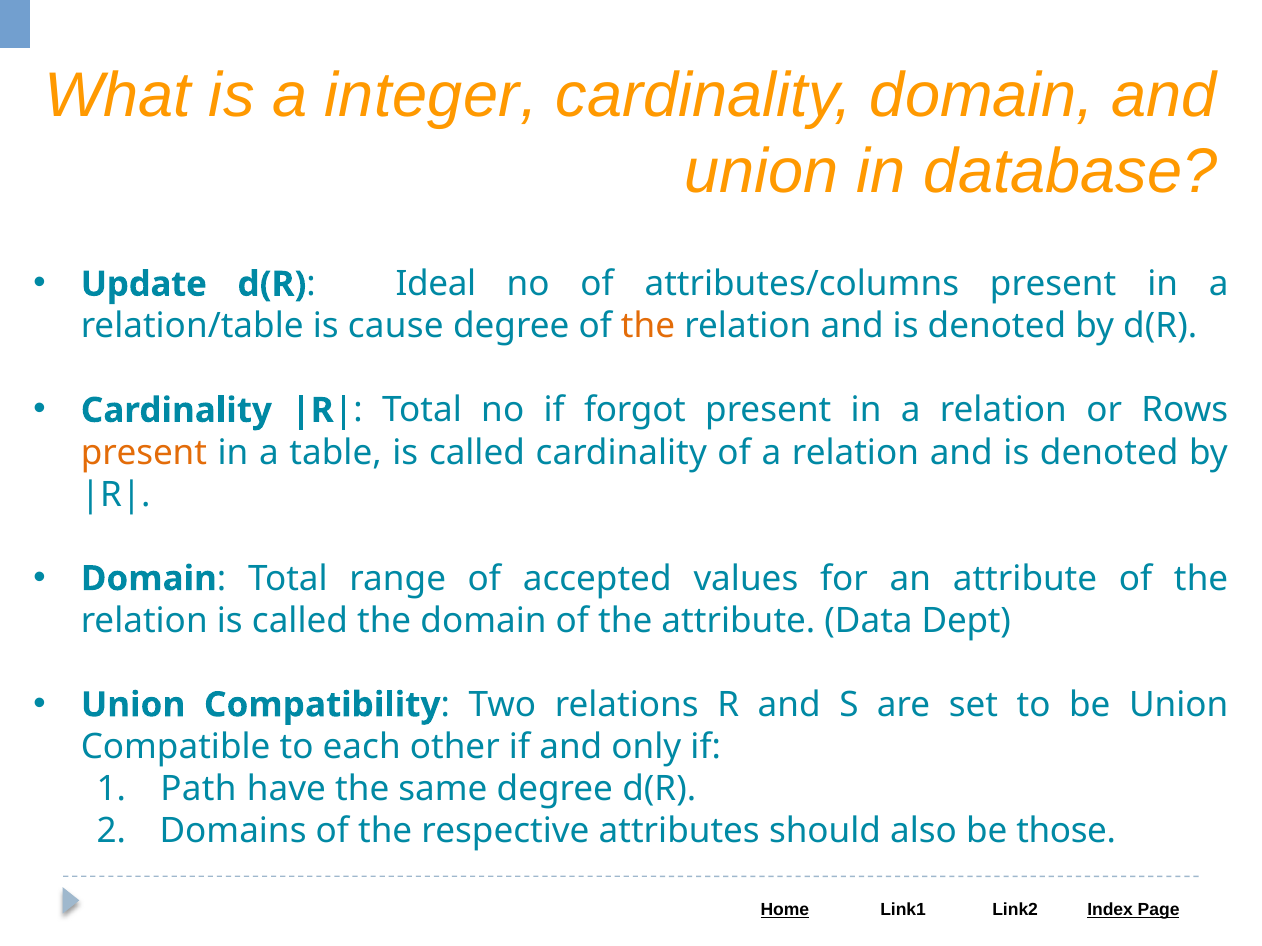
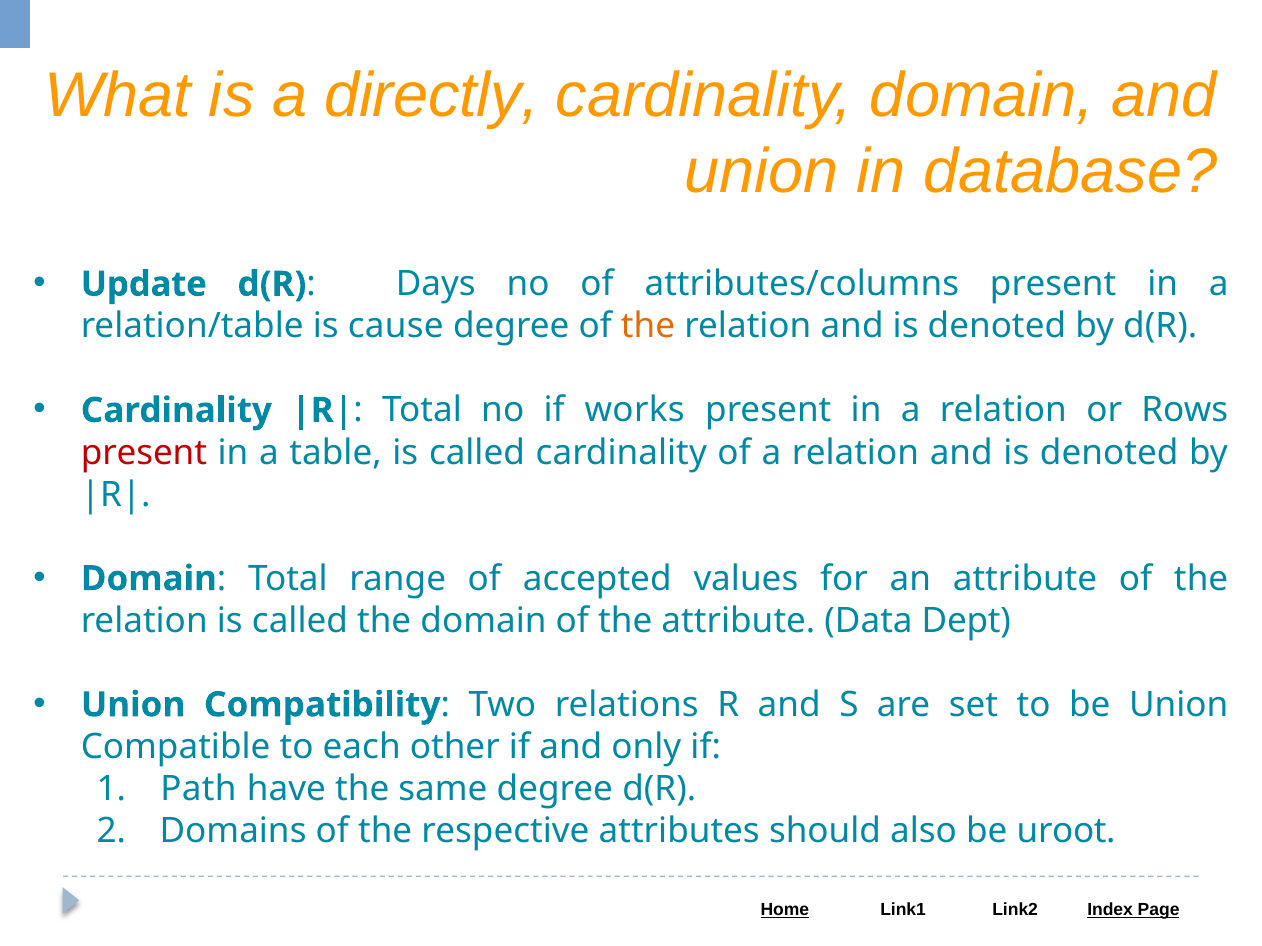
integer: integer -> directly
Ideal: Ideal -> Days
forgot: forgot -> works
present at (144, 453) colour: orange -> red
those: those -> uroot
